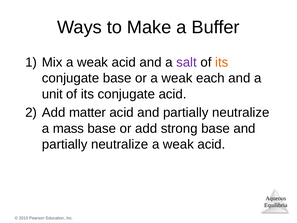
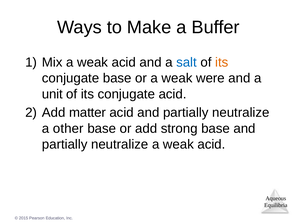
salt colour: purple -> blue
each: each -> were
mass: mass -> other
